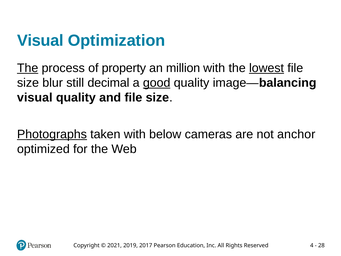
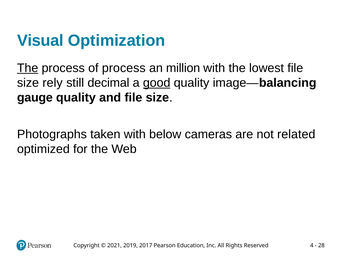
of property: property -> process
lowest underline: present -> none
blur: blur -> rely
visual at (35, 97): visual -> gauge
Photographs underline: present -> none
anchor: anchor -> related
